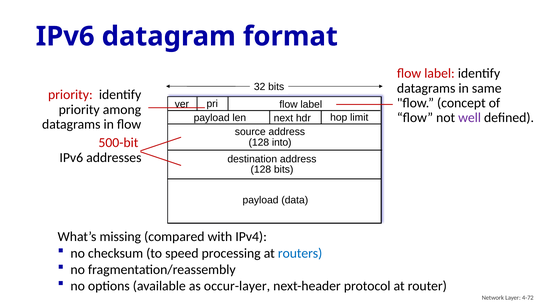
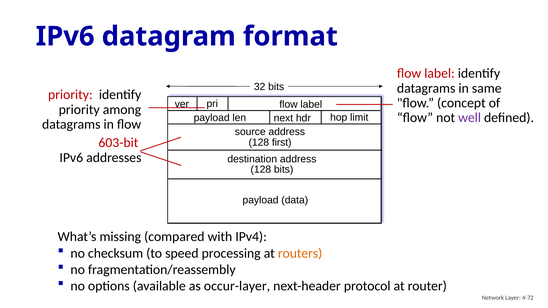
500-bit: 500-bit -> 603-bit
into: into -> first
routers colour: blue -> orange
